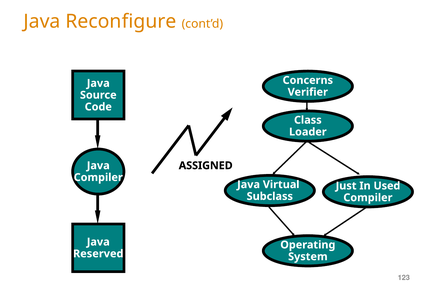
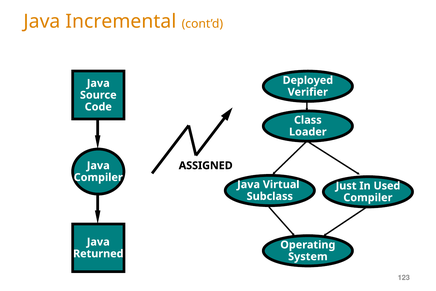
Reconfigure: Reconfigure -> Incremental
Concerns: Concerns -> Deployed
Reserved: Reserved -> Returned
